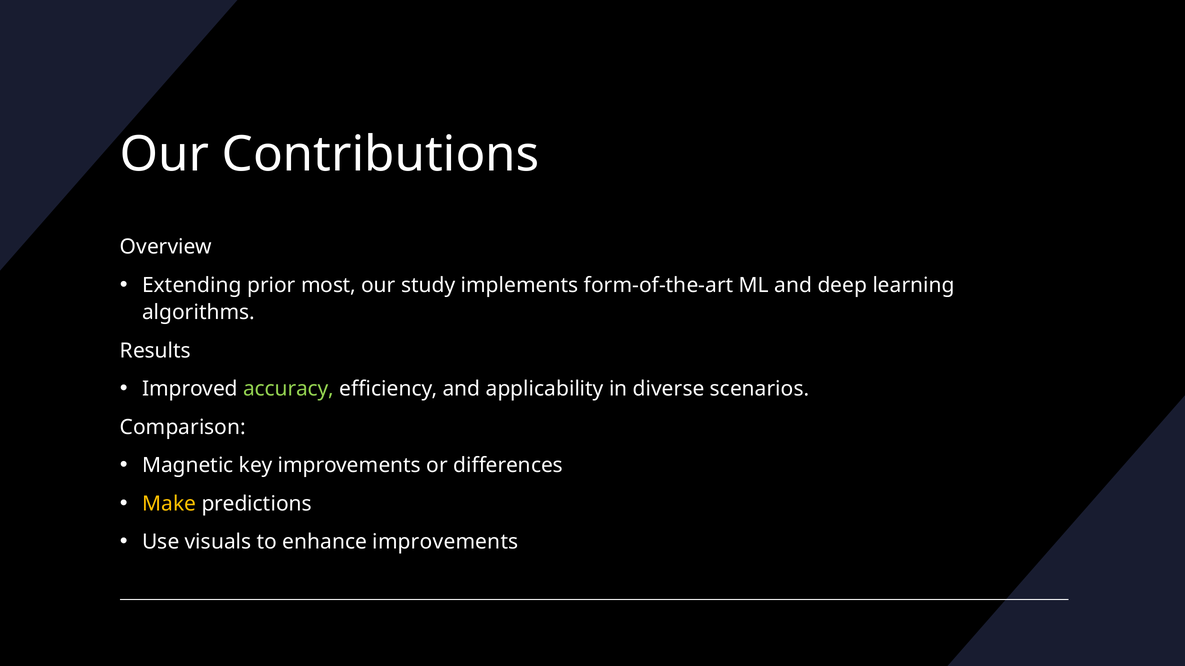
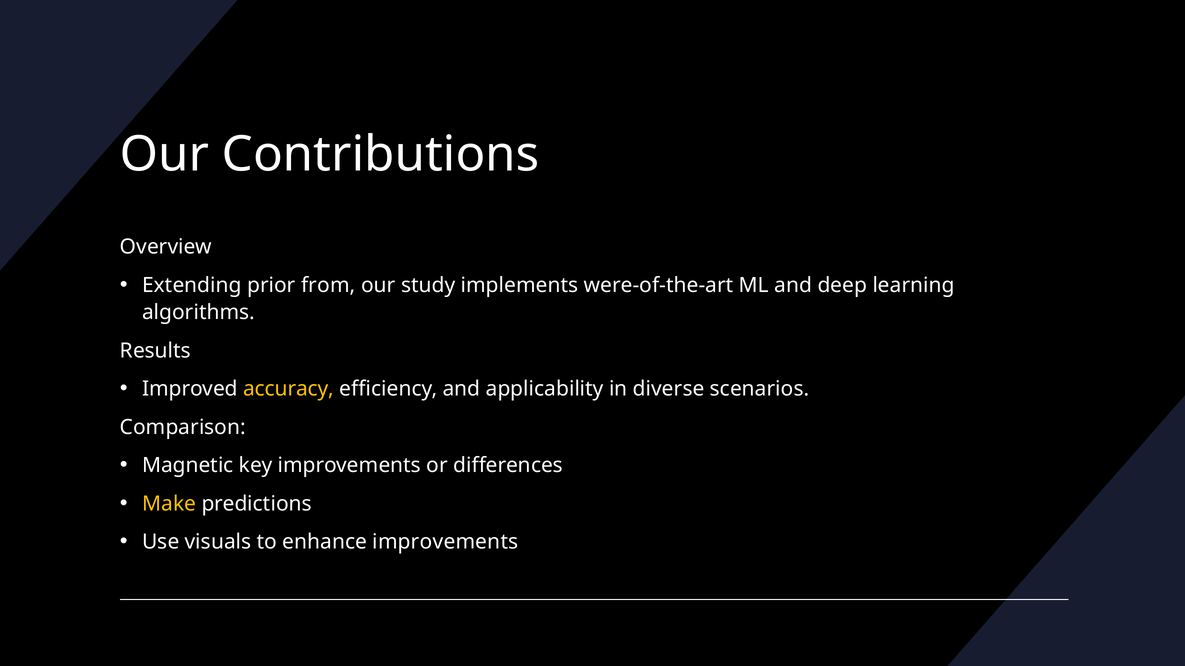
most: most -> from
form-of-the-art: form-of-the-art -> were-of-the-art
accuracy colour: light green -> yellow
